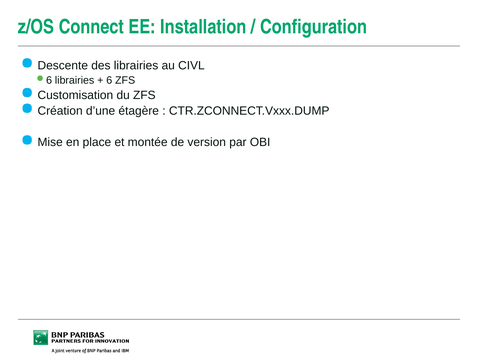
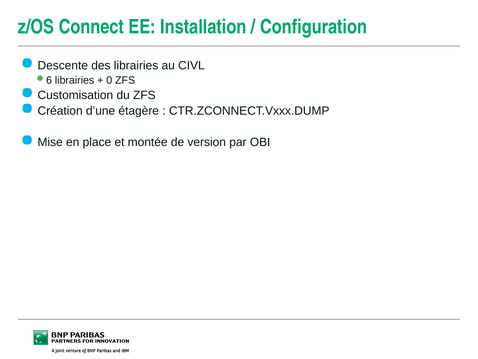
6: 6 -> 0
